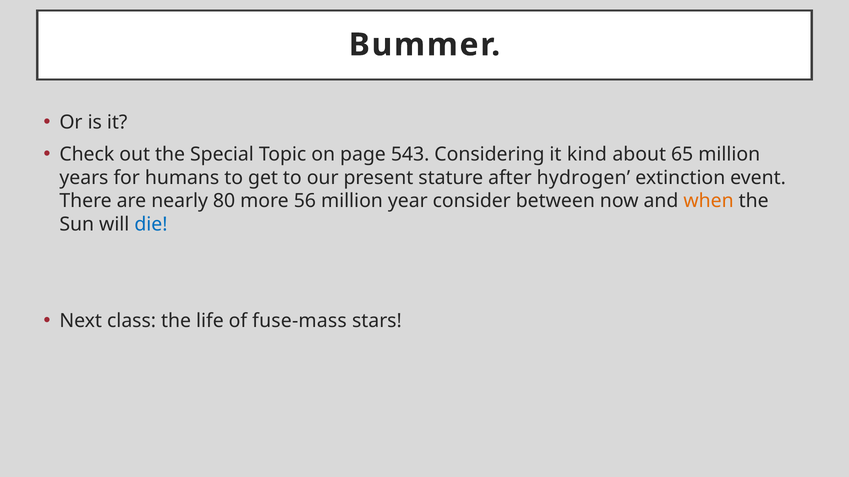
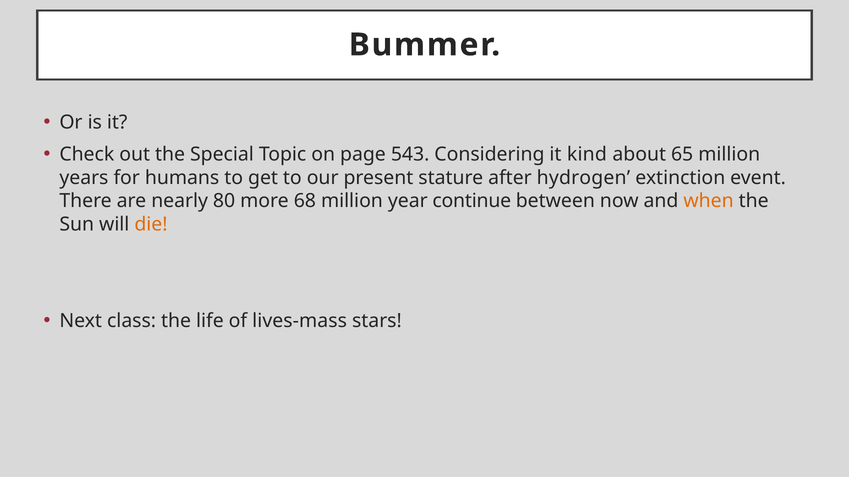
56: 56 -> 68
consider: consider -> continue
die colour: blue -> orange
fuse-mass: fuse-mass -> lives-mass
